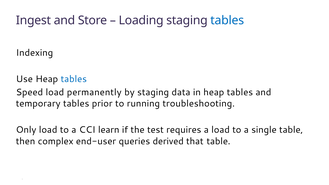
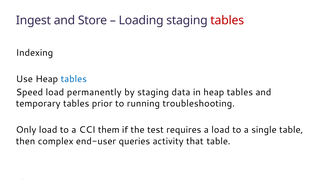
tables at (227, 20) colour: blue -> red
learn: learn -> them
derived: derived -> activity
